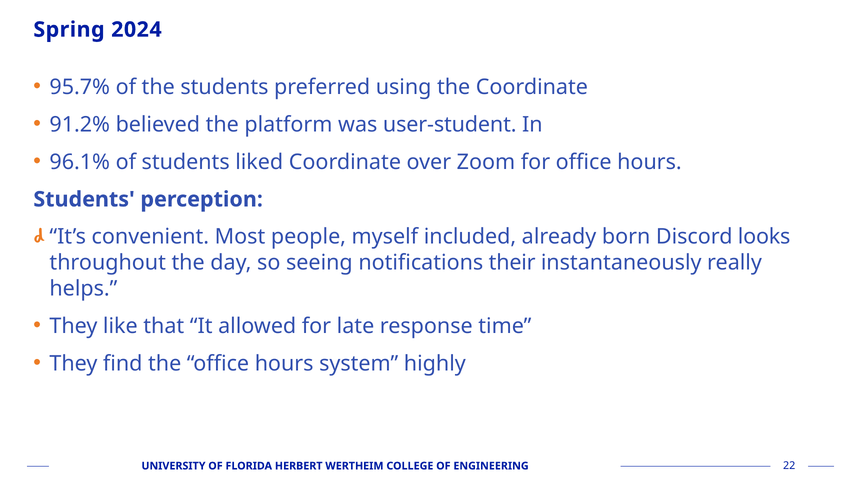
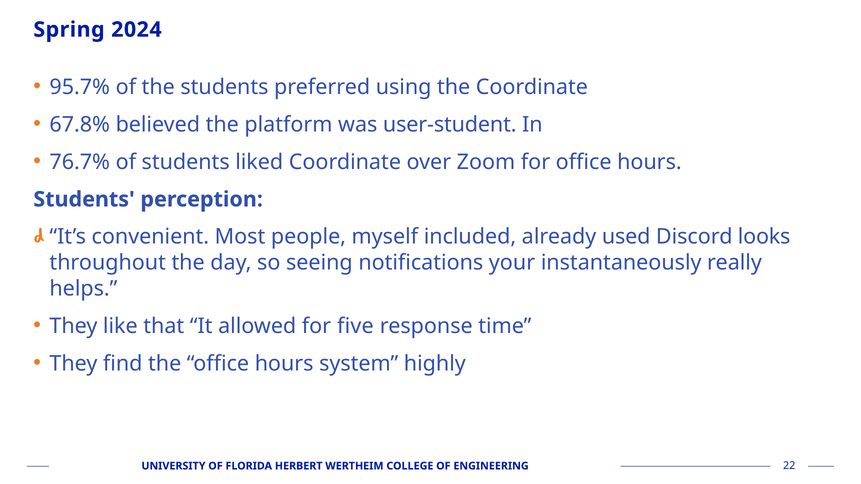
91.2%: 91.2% -> 67.8%
96.1%: 96.1% -> 76.7%
born: born -> used
their: their -> your
late: late -> five
